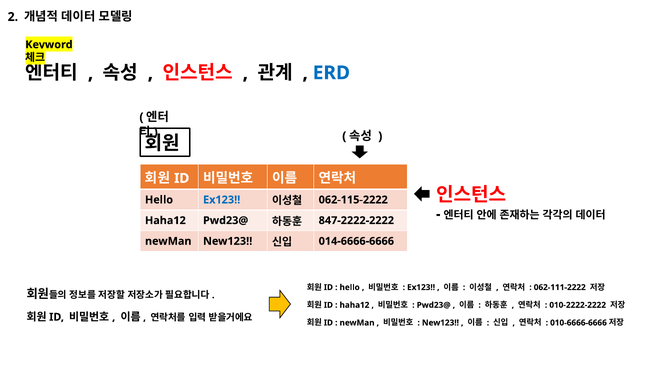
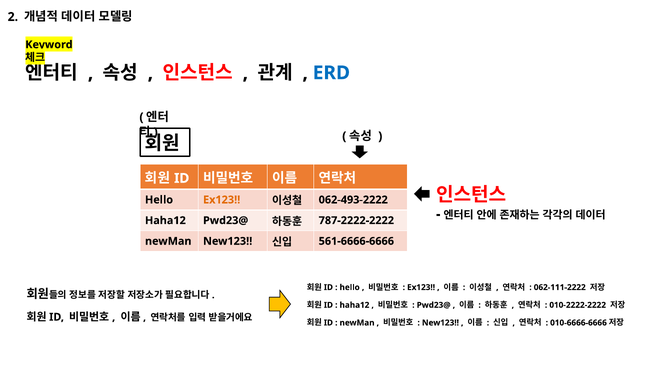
Ex123 at (222, 199) colour: blue -> orange
062-115-2222: 062-115-2222 -> 062-493-2222
847-2222-2222: 847-2222-2222 -> 787-2222-2222
014-6666-6666: 014-6666-6666 -> 561-6666-6666
